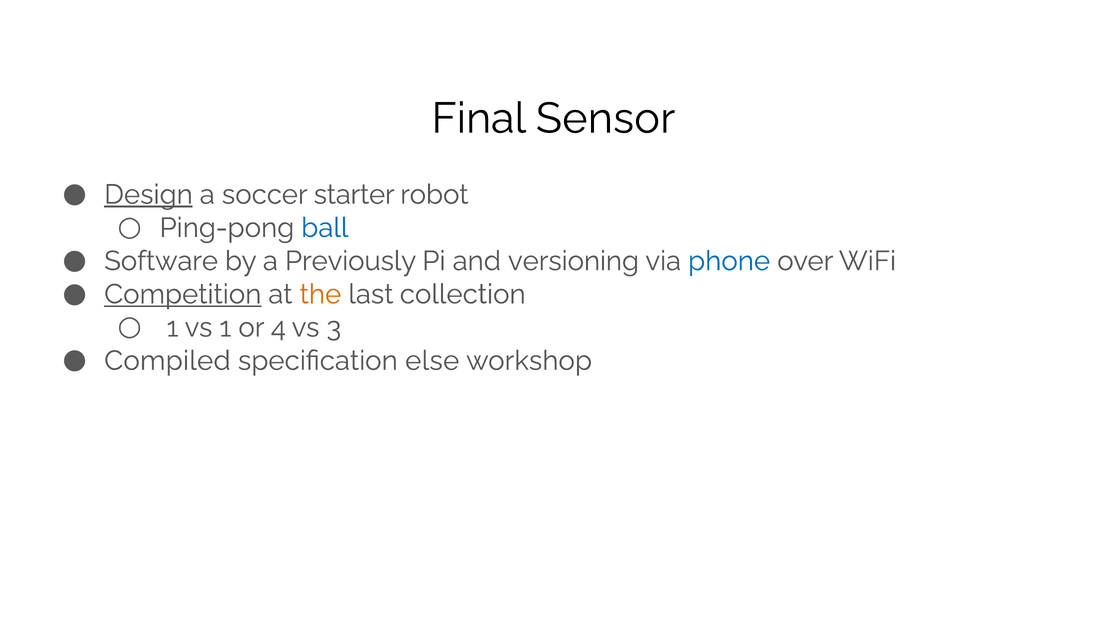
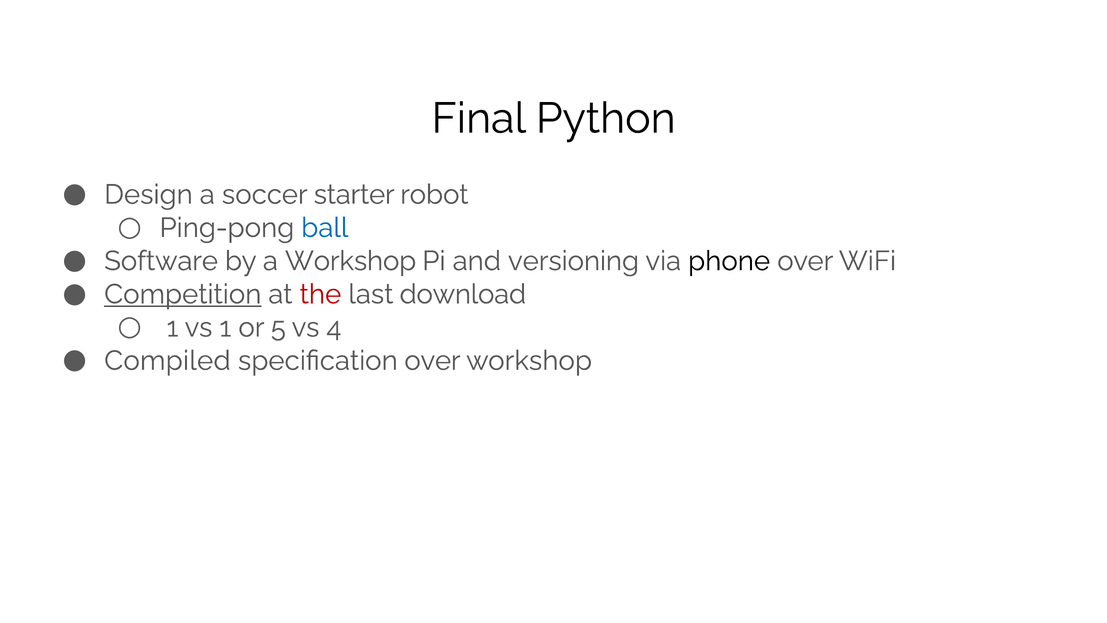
Sensor: Sensor -> Python
Design underline: present -> none
a Previously: Previously -> Workshop
phone colour: blue -> black
the colour: orange -> red
collection: collection -> download
4: 4 -> 5
3: 3 -> 4
specification else: else -> over
